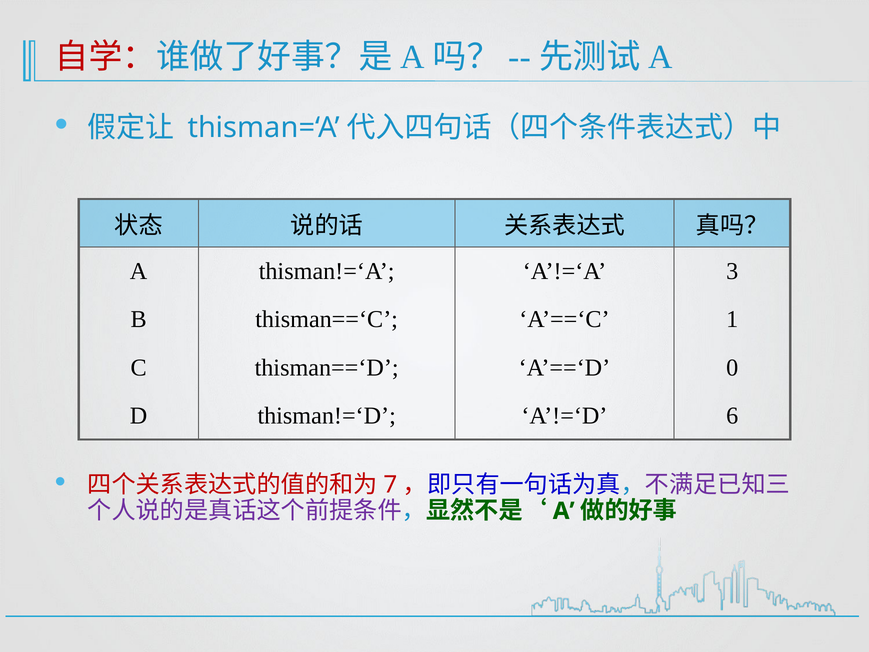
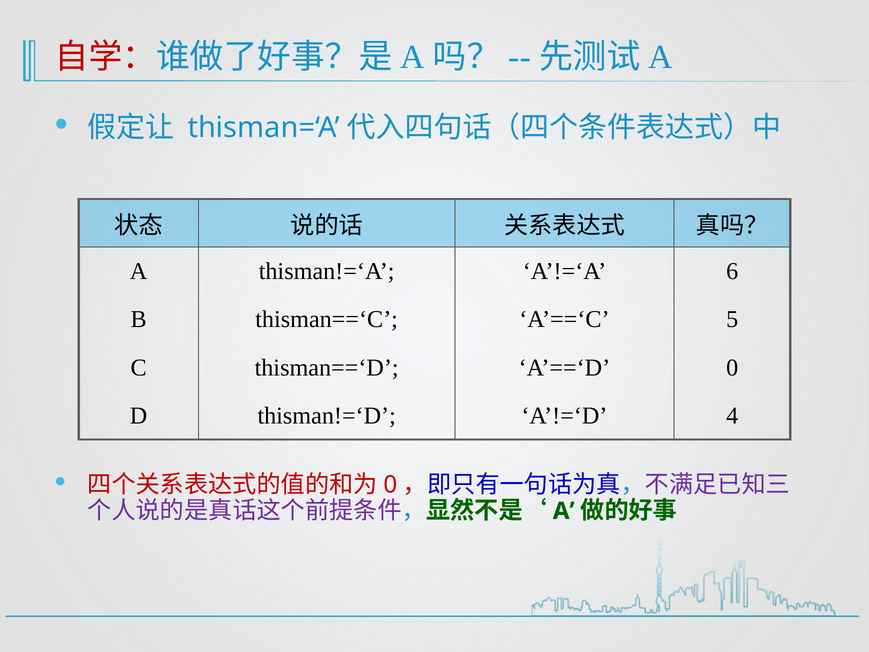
3: 3 -> 6
1: 1 -> 5
6: 6 -> 4
7 at (390, 485): 7 -> 0
